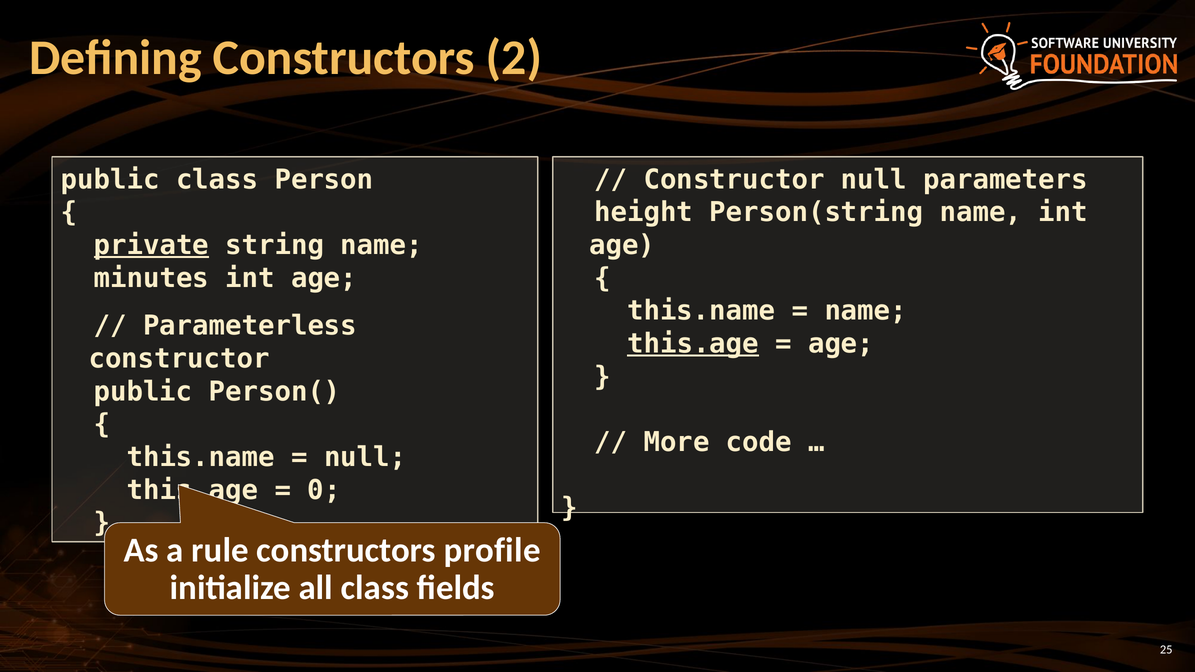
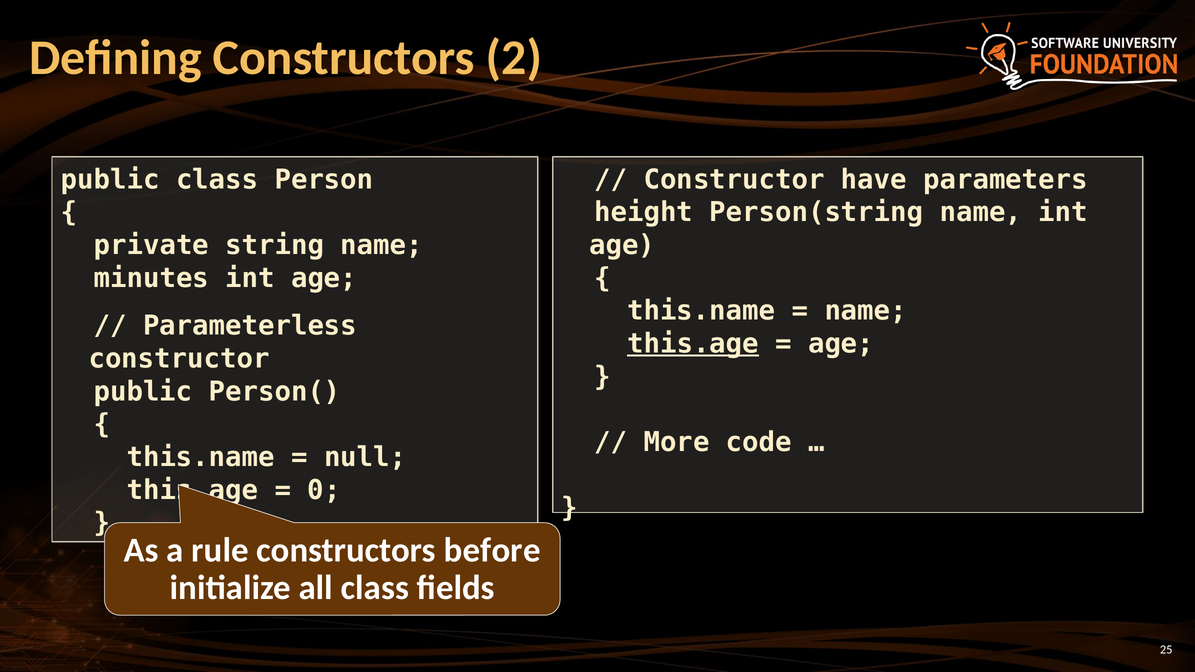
Constructor null: null -> have
private underline: present -> none
profile: profile -> before
